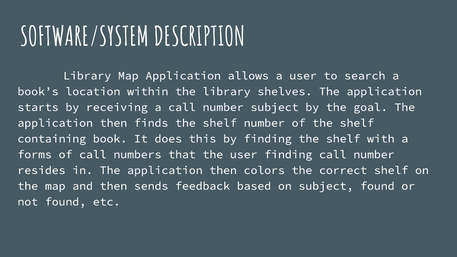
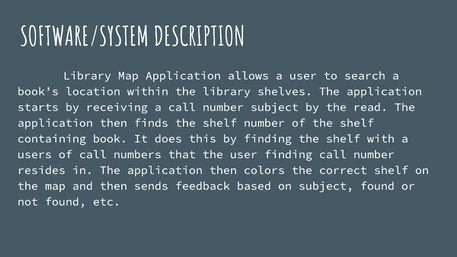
goal: goal -> read
forms: forms -> users
